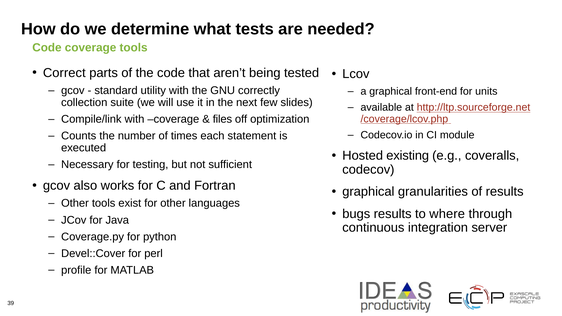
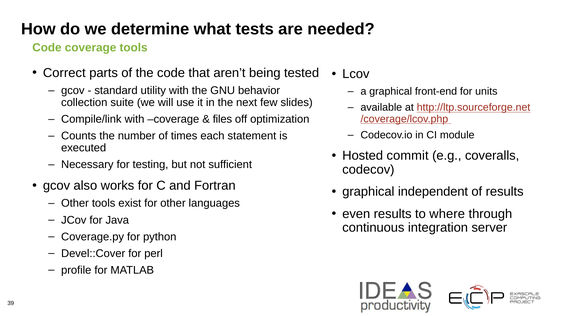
correctly: correctly -> behavior
existing: existing -> commit
granularities: granularities -> independent
bugs: bugs -> even
